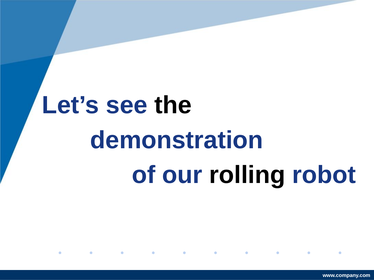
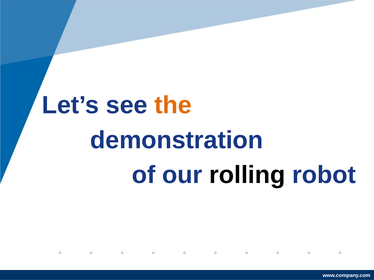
the colour: black -> orange
